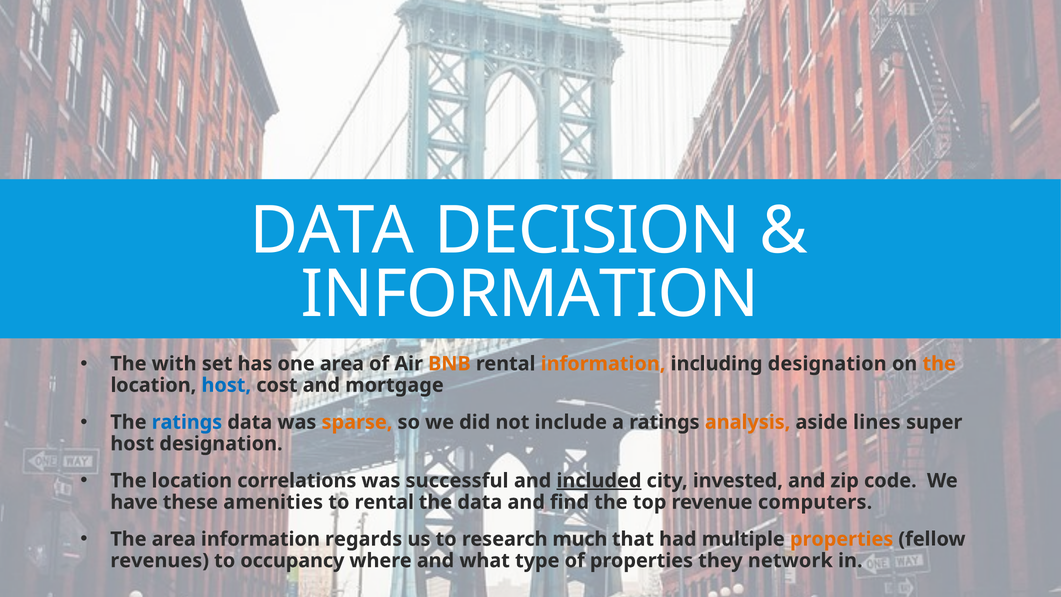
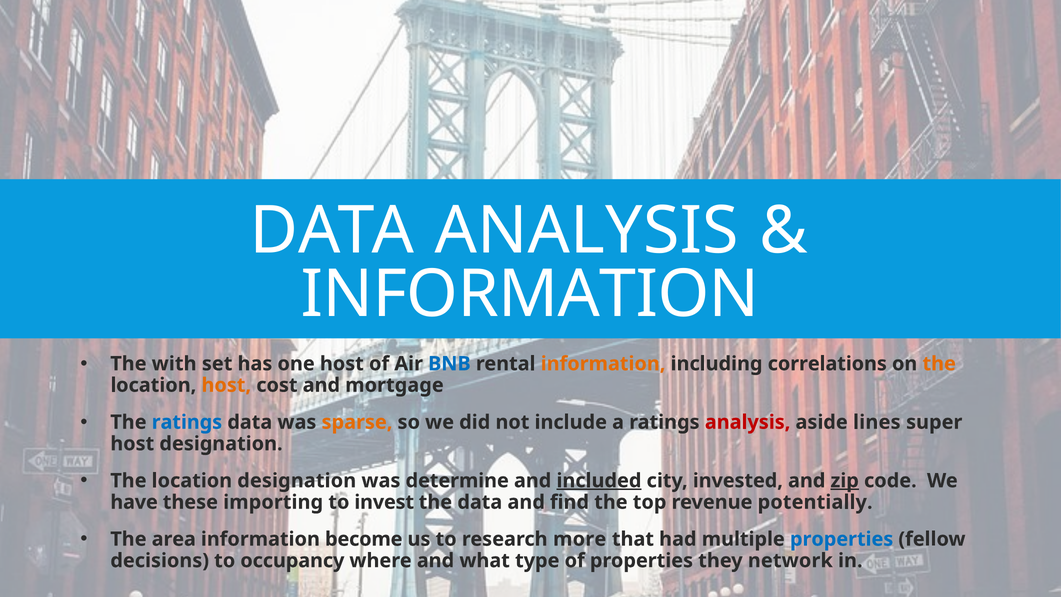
DATA DECISION: DECISION -> ANALYSIS
one area: area -> host
BNB colour: orange -> blue
including designation: designation -> correlations
host at (226, 385) colour: blue -> orange
analysis at (748, 422) colour: orange -> red
location correlations: correlations -> designation
successful: successful -> determine
zip underline: none -> present
amenities: amenities -> importing
to rental: rental -> invest
computers: computers -> potentially
regards: regards -> become
much: much -> more
properties at (842, 539) colour: orange -> blue
revenues: revenues -> decisions
